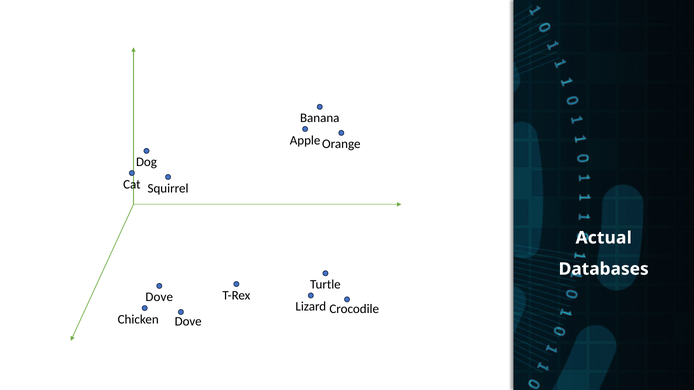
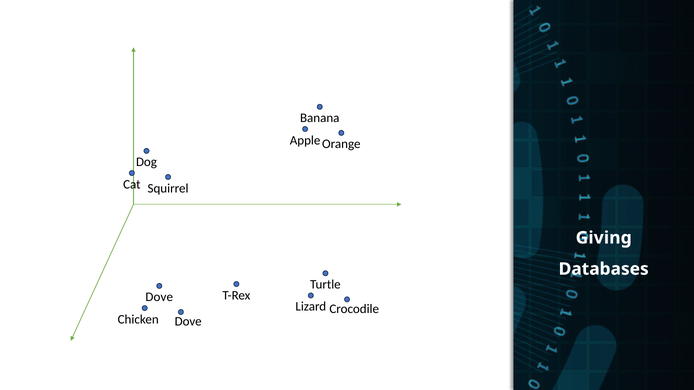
Actual: Actual -> Giving
